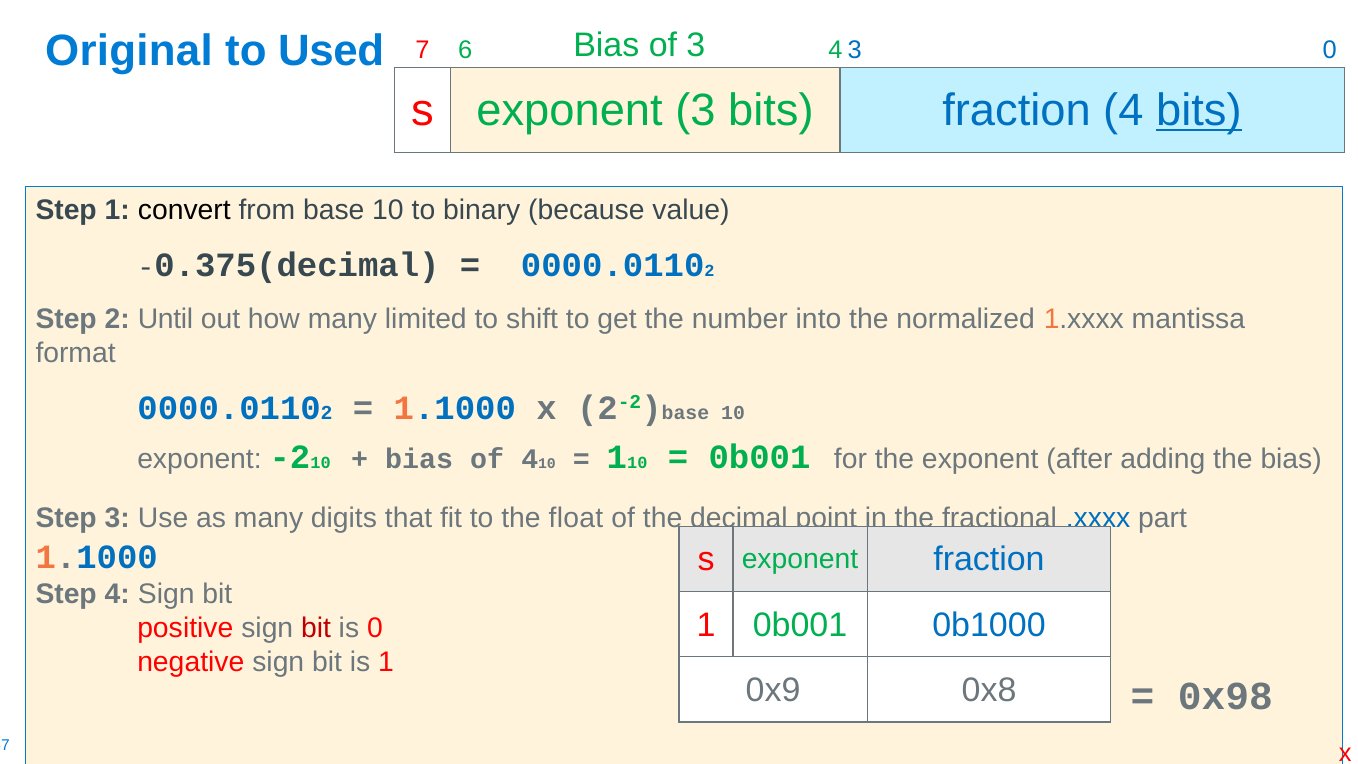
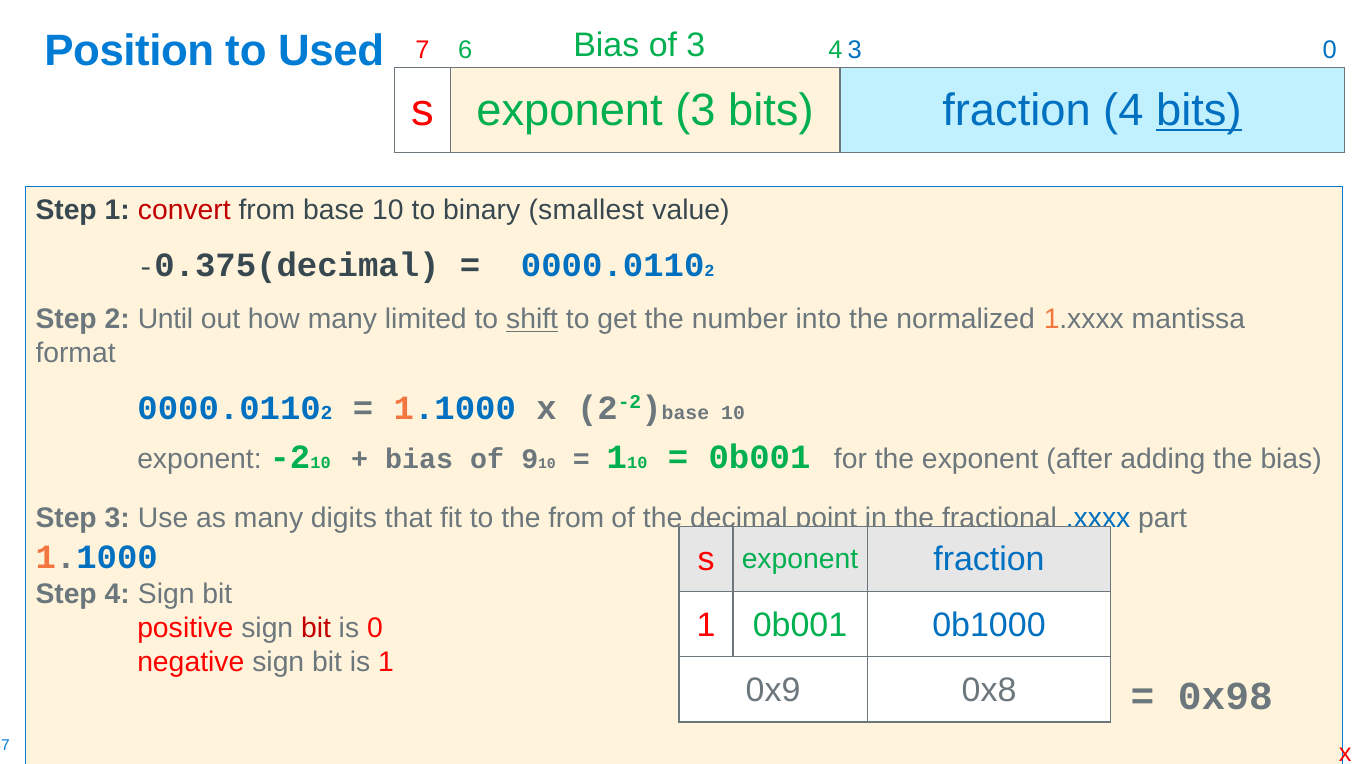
Original: Original -> Position
convert colour: black -> red
because: because -> smallest
shift underline: none -> present
of 4: 4 -> 9
the float: float -> from
